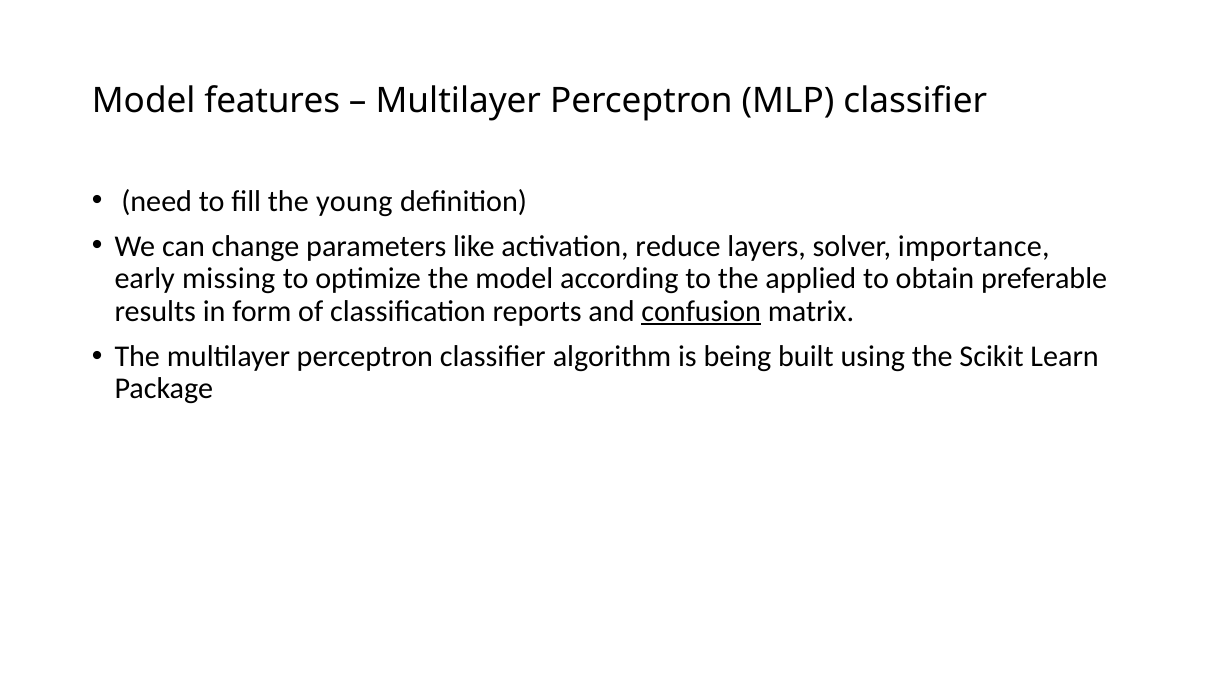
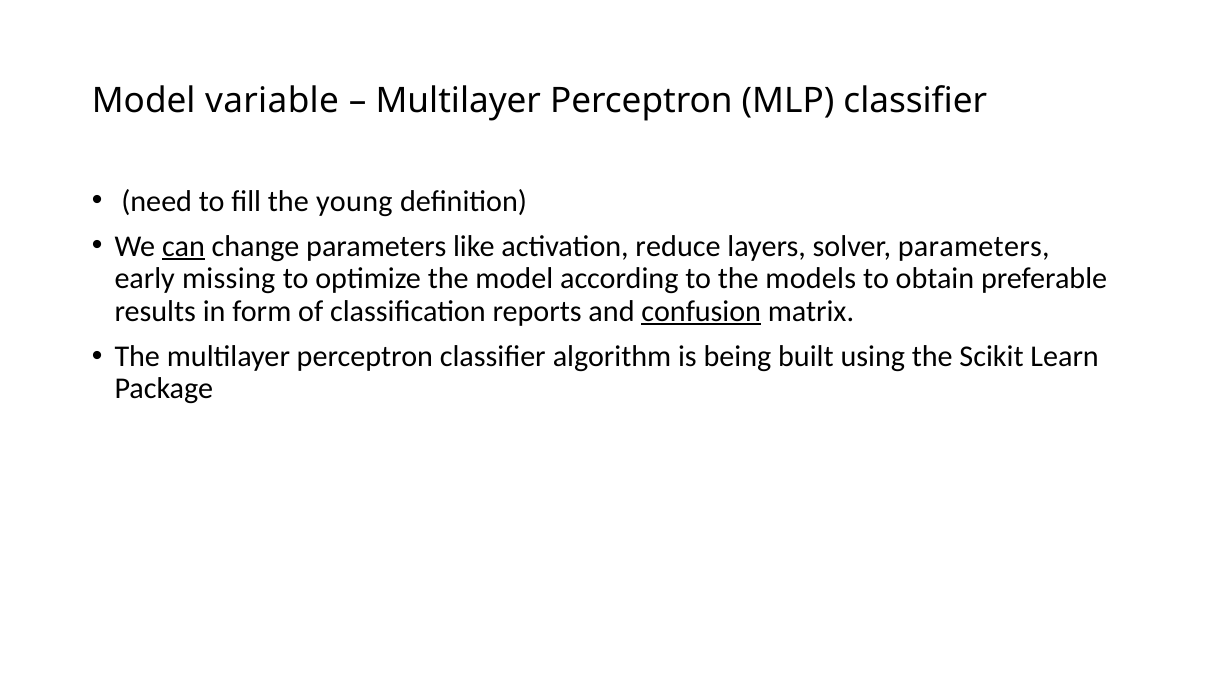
features: features -> variable
can underline: none -> present
solver importance: importance -> parameters
applied: applied -> models
